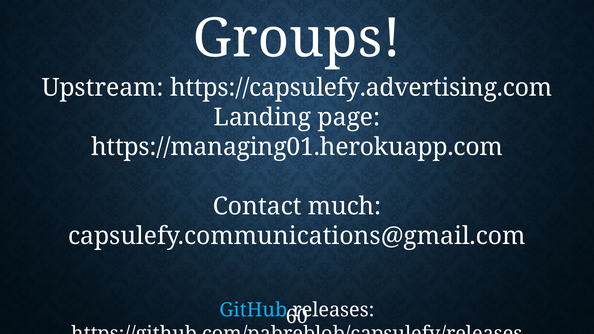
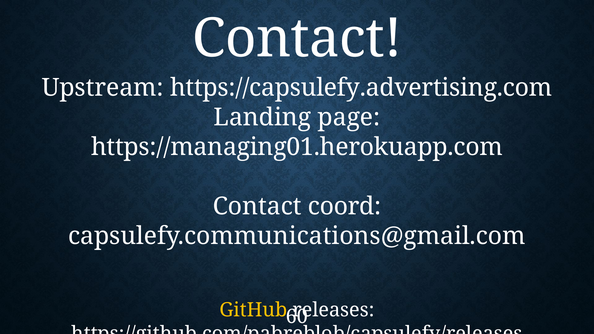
Groups at (297, 39): Groups -> Contact
much: much -> coord
GitHub colour: light blue -> yellow
